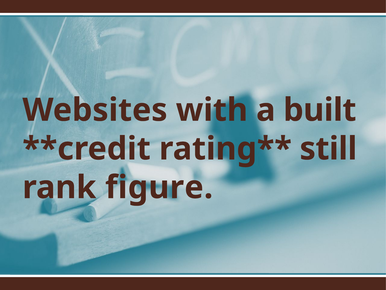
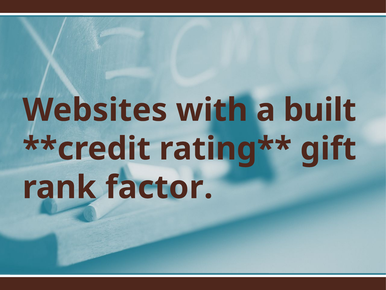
still: still -> gift
figure: figure -> factor
